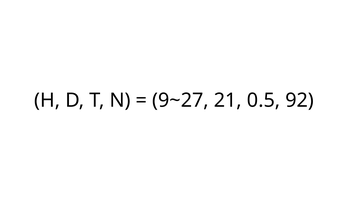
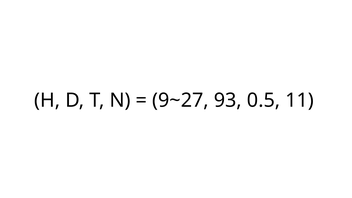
21: 21 -> 93
92: 92 -> 11
